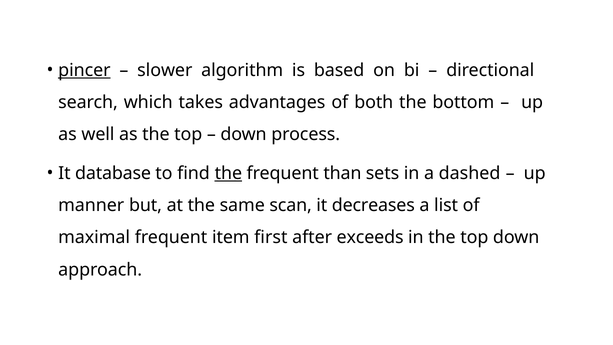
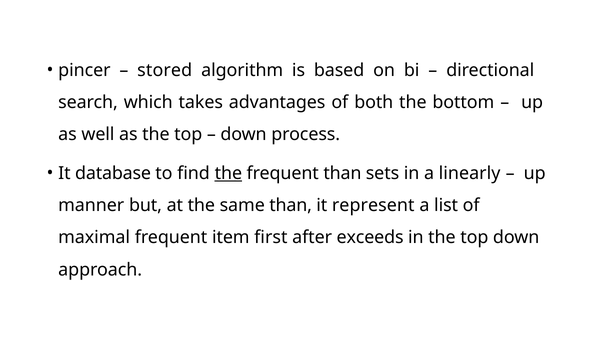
pincer underline: present -> none
slower: slower -> stored
dashed: dashed -> linearly
same scan: scan -> than
decreases: decreases -> represent
